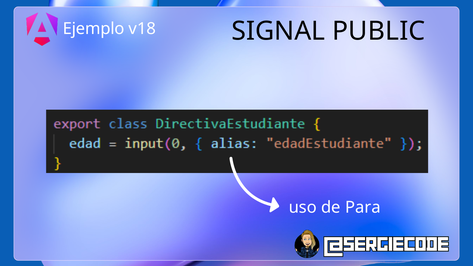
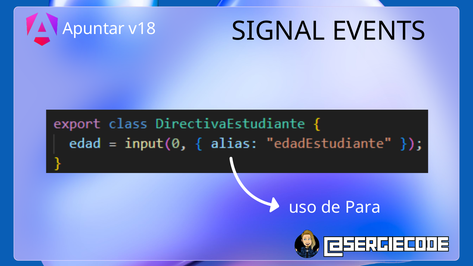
Ejemplo: Ejemplo -> Apuntar
PUBLIC: PUBLIC -> EVENTS
